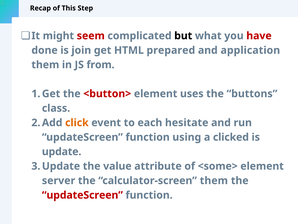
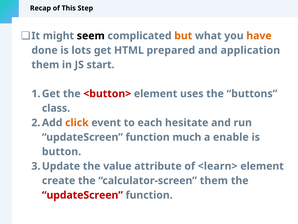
seem colour: red -> black
but colour: black -> orange
have colour: red -> orange
join: join -> lots
from: from -> start
using: using -> much
clicked: clicked -> enable
update: update -> button
<some>: <some> -> <learn>
server: server -> create
